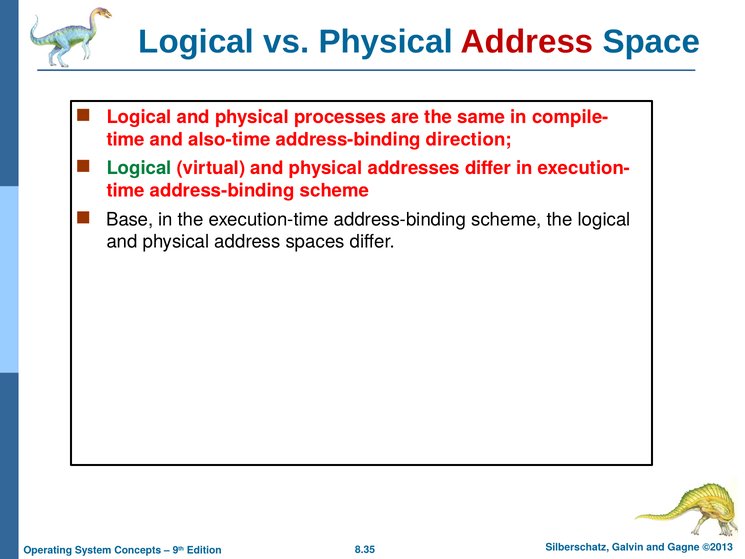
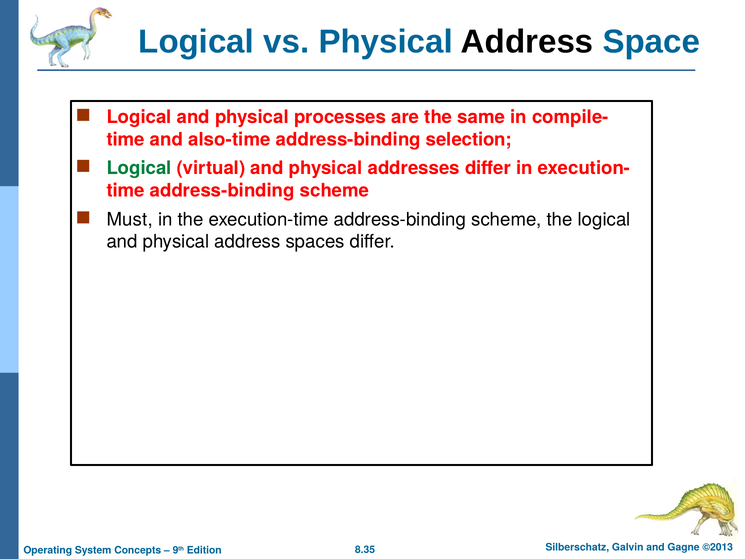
Address at (527, 42) colour: red -> black
direction: direction -> selection
Base: Base -> Must
